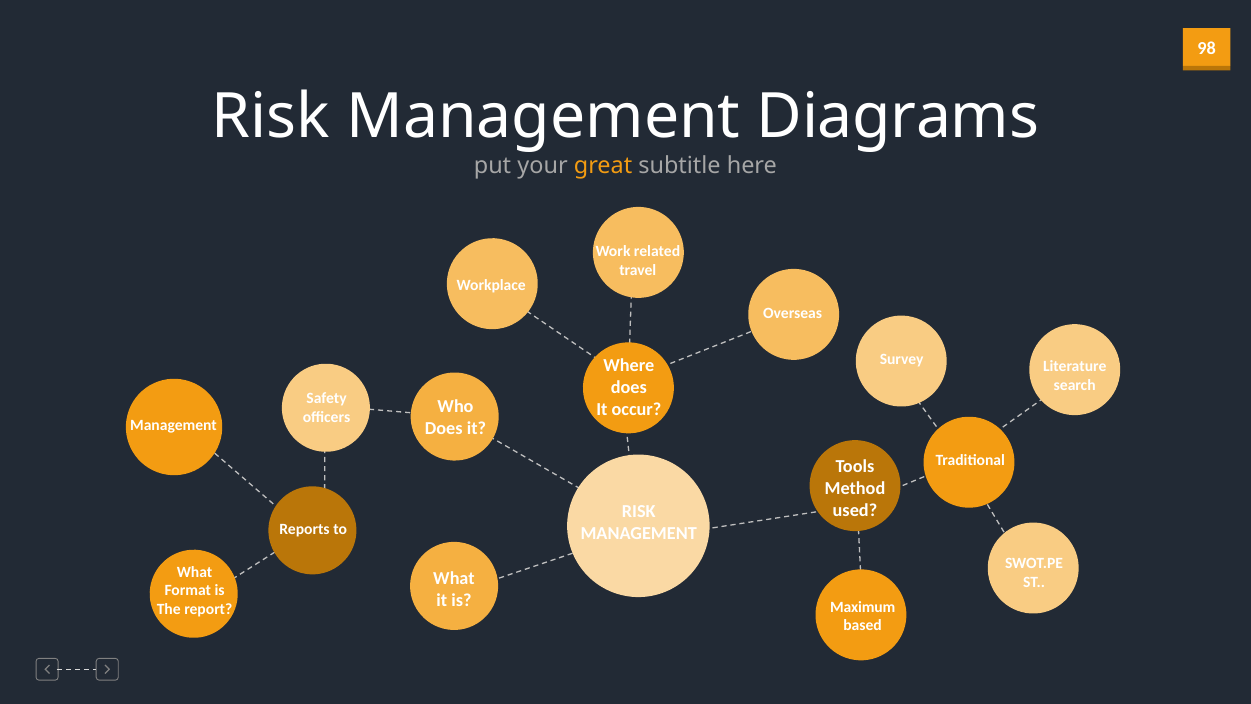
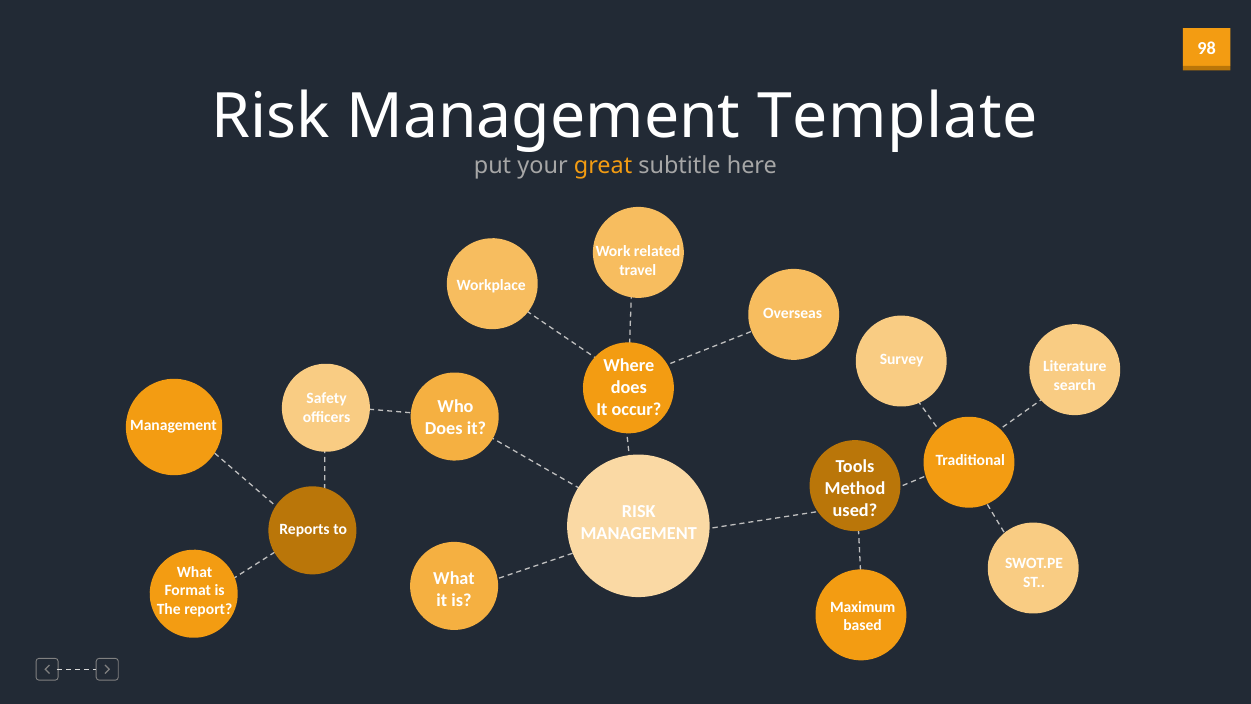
Diagrams: Diagrams -> Template
